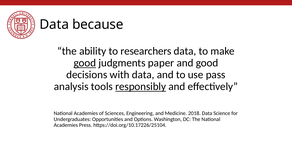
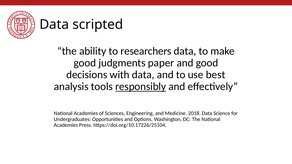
because: because -> scripted
good at (85, 63) underline: present -> none
pass: pass -> best
